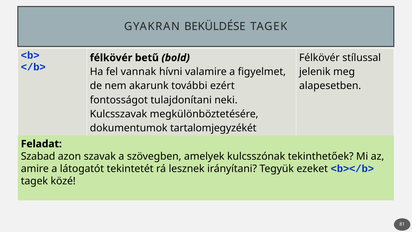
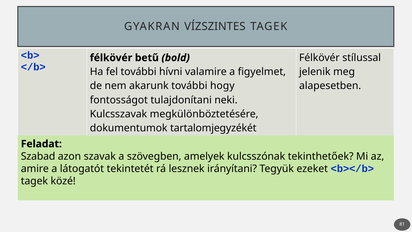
BEKÜLDÉSE: BEKÜLDÉSE -> VÍZSZINTES
fel vannak: vannak -> további
ezért: ezért -> hogy
